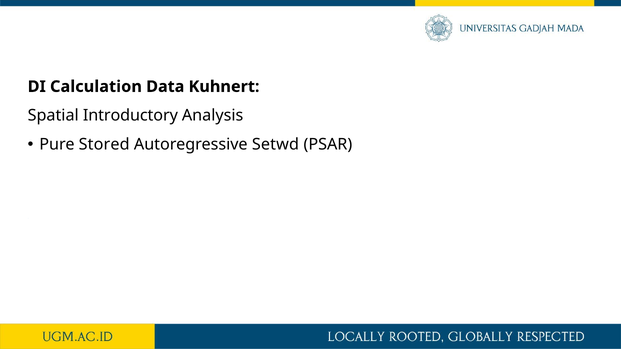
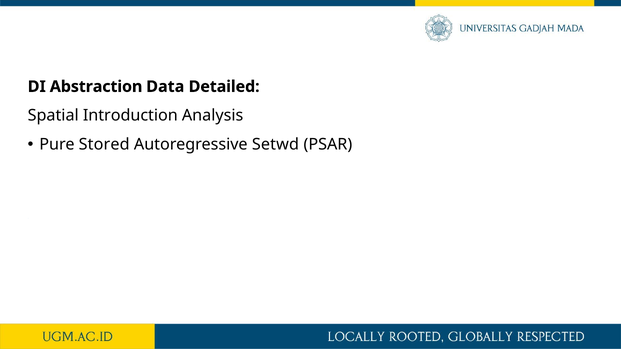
Calculation: Calculation -> Abstraction
Kuhnert: Kuhnert -> Detailed
Introductory: Introductory -> Introduction
